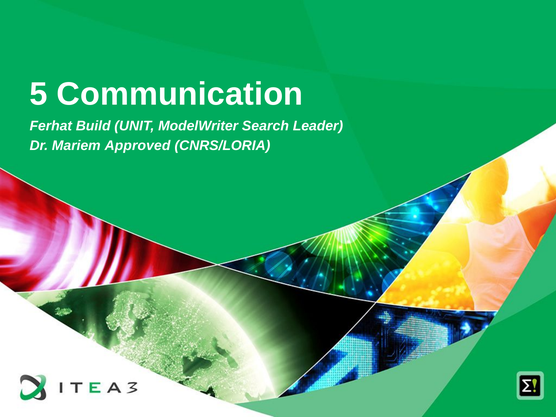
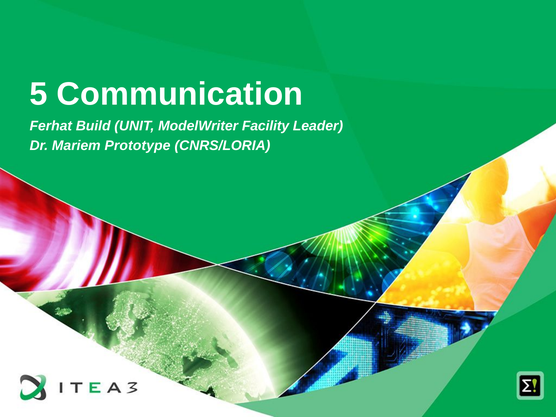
Search: Search -> Facility
Approved: Approved -> Prototype
